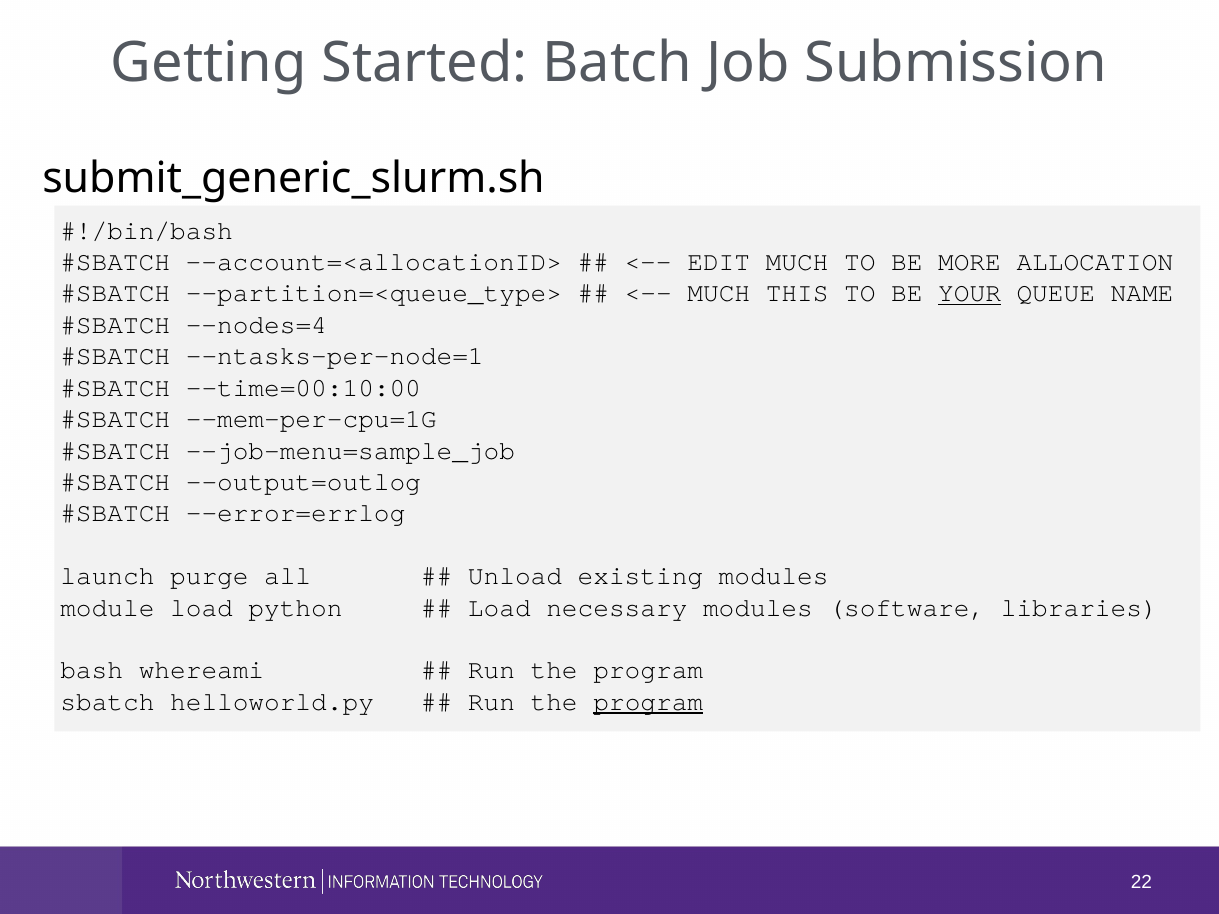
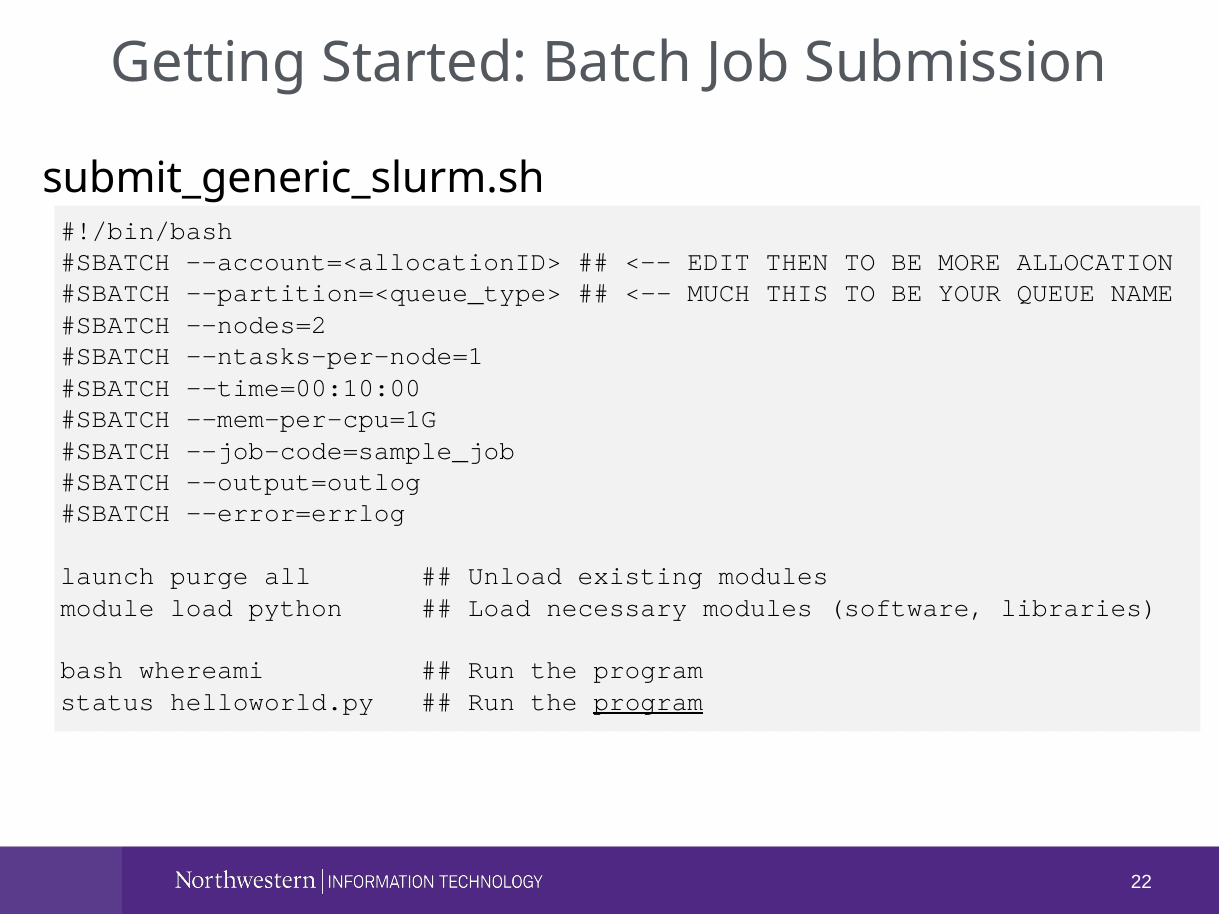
EDIT MUCH: MUCH -> THEN
YOUR underline: present -> none
--nodes=4: --nodes=4 -> --nodes=2
--job-menu=sample_job: --job-menu=sample_job -> --job-code=sample_job
sbatch: sbatch -> status
